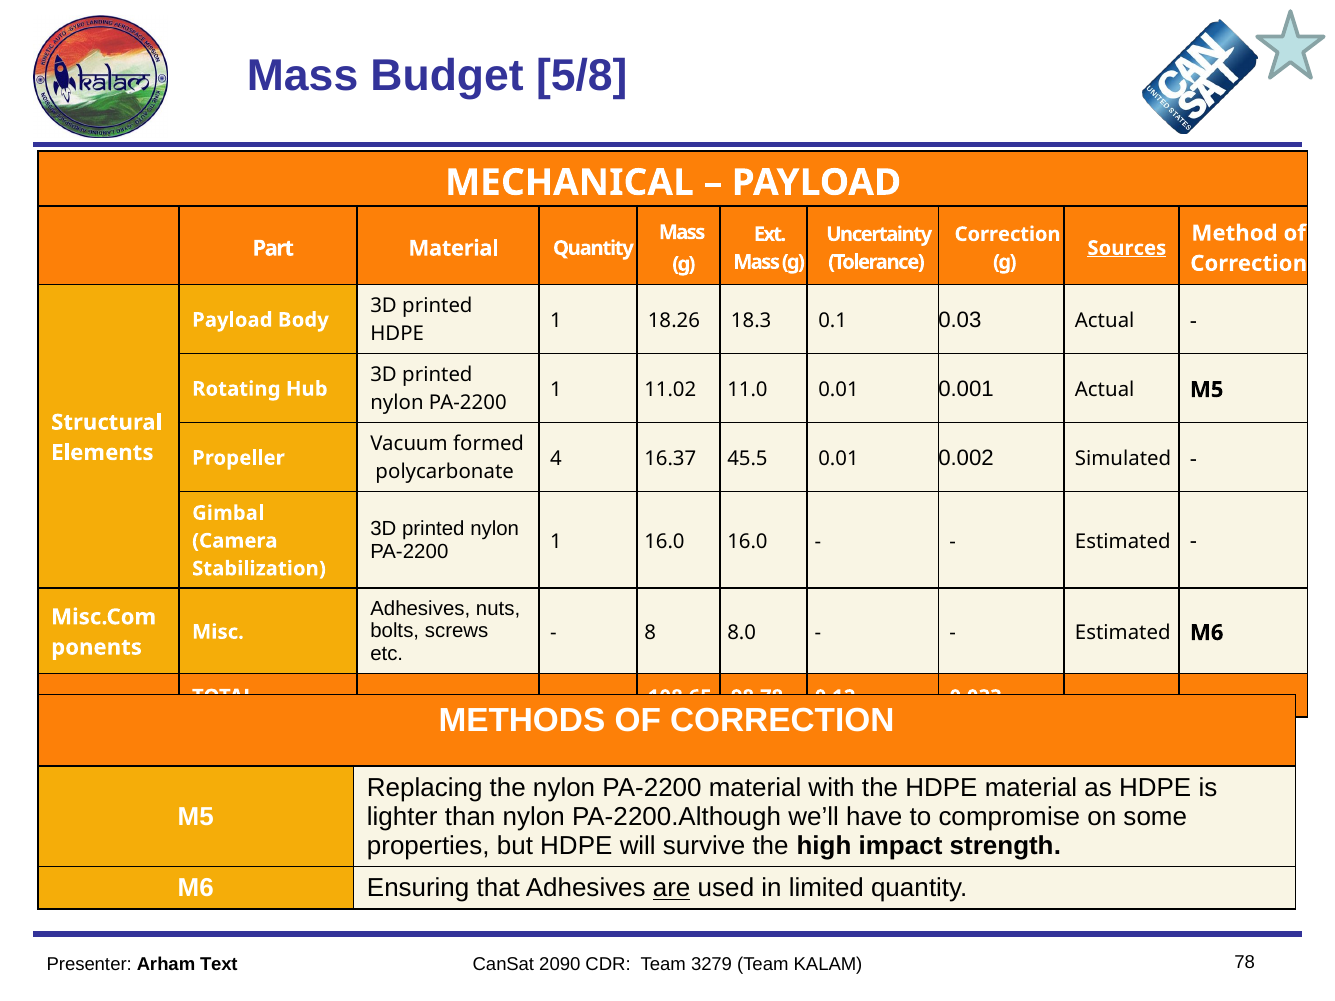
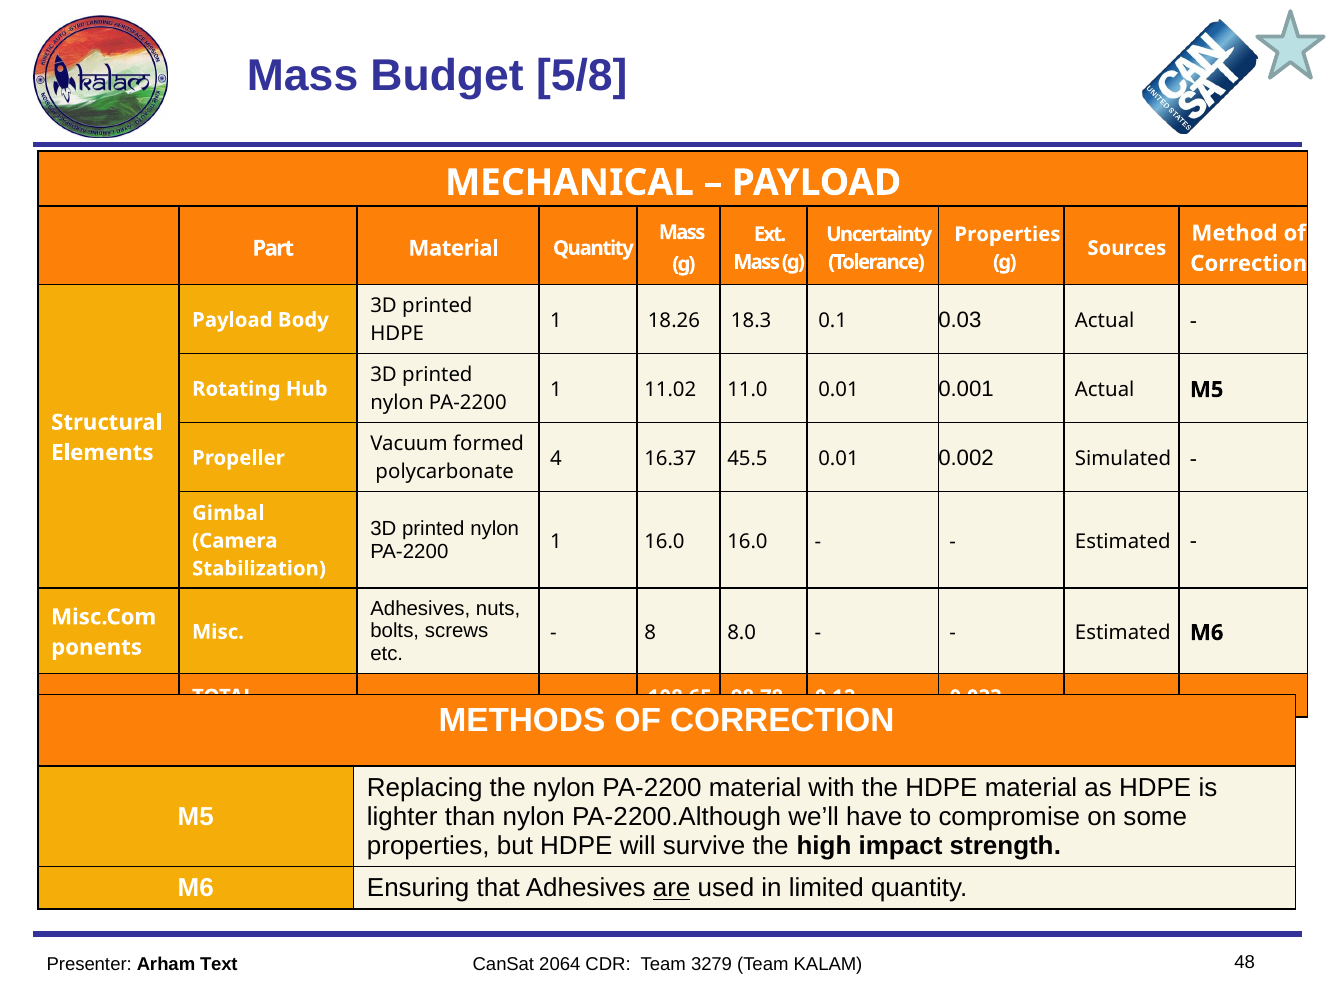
Correction at (1008, 234): Correction -> Properties
Sources underline: present -> none
2090: 2090 -> 2064
78: 78 -> 48
